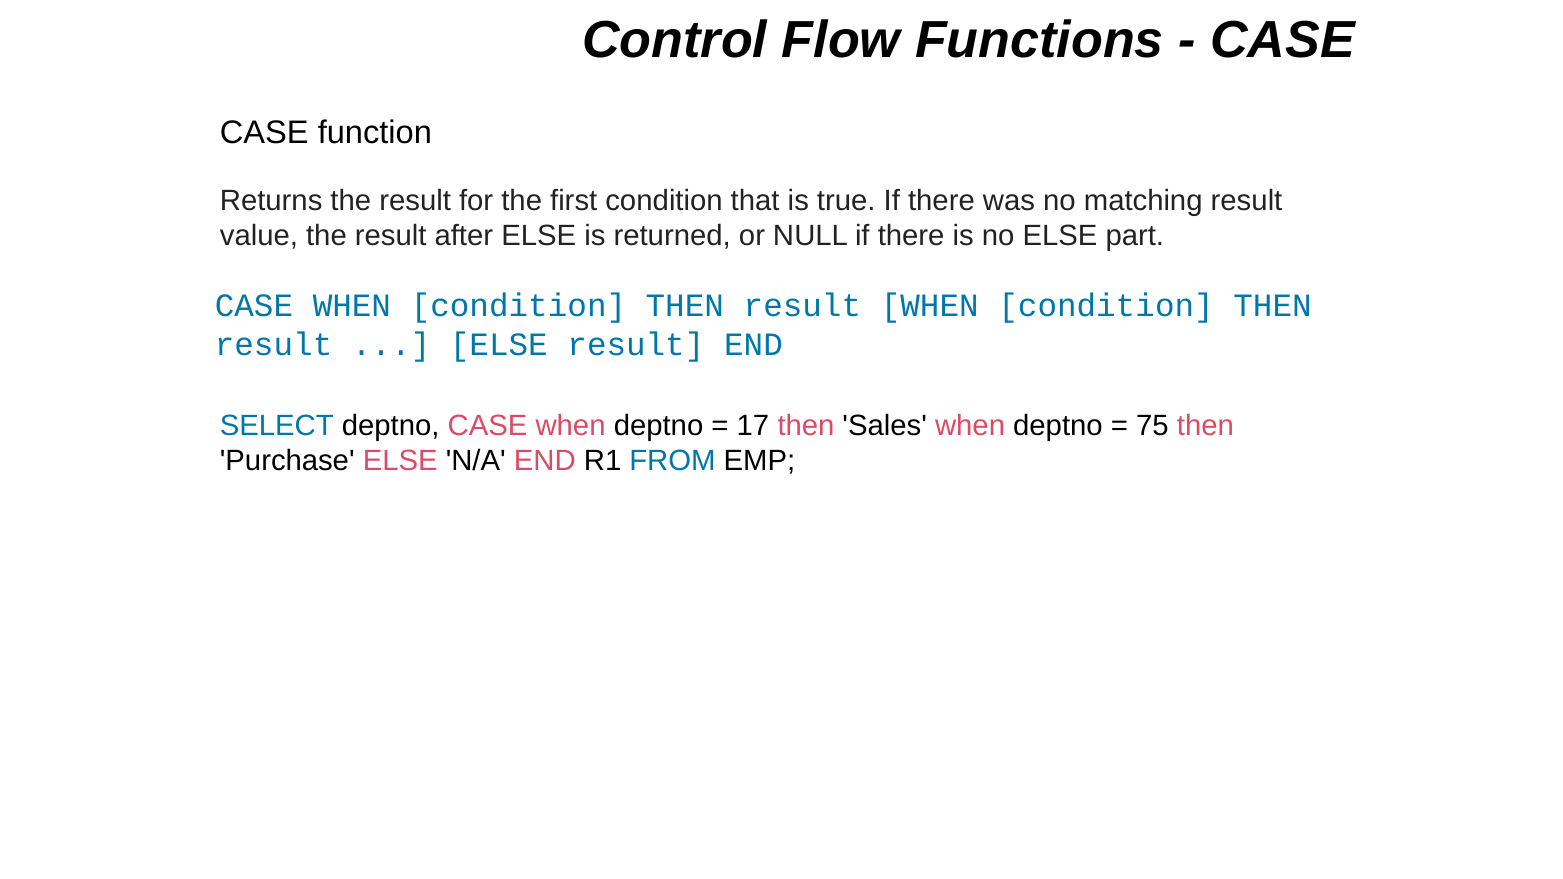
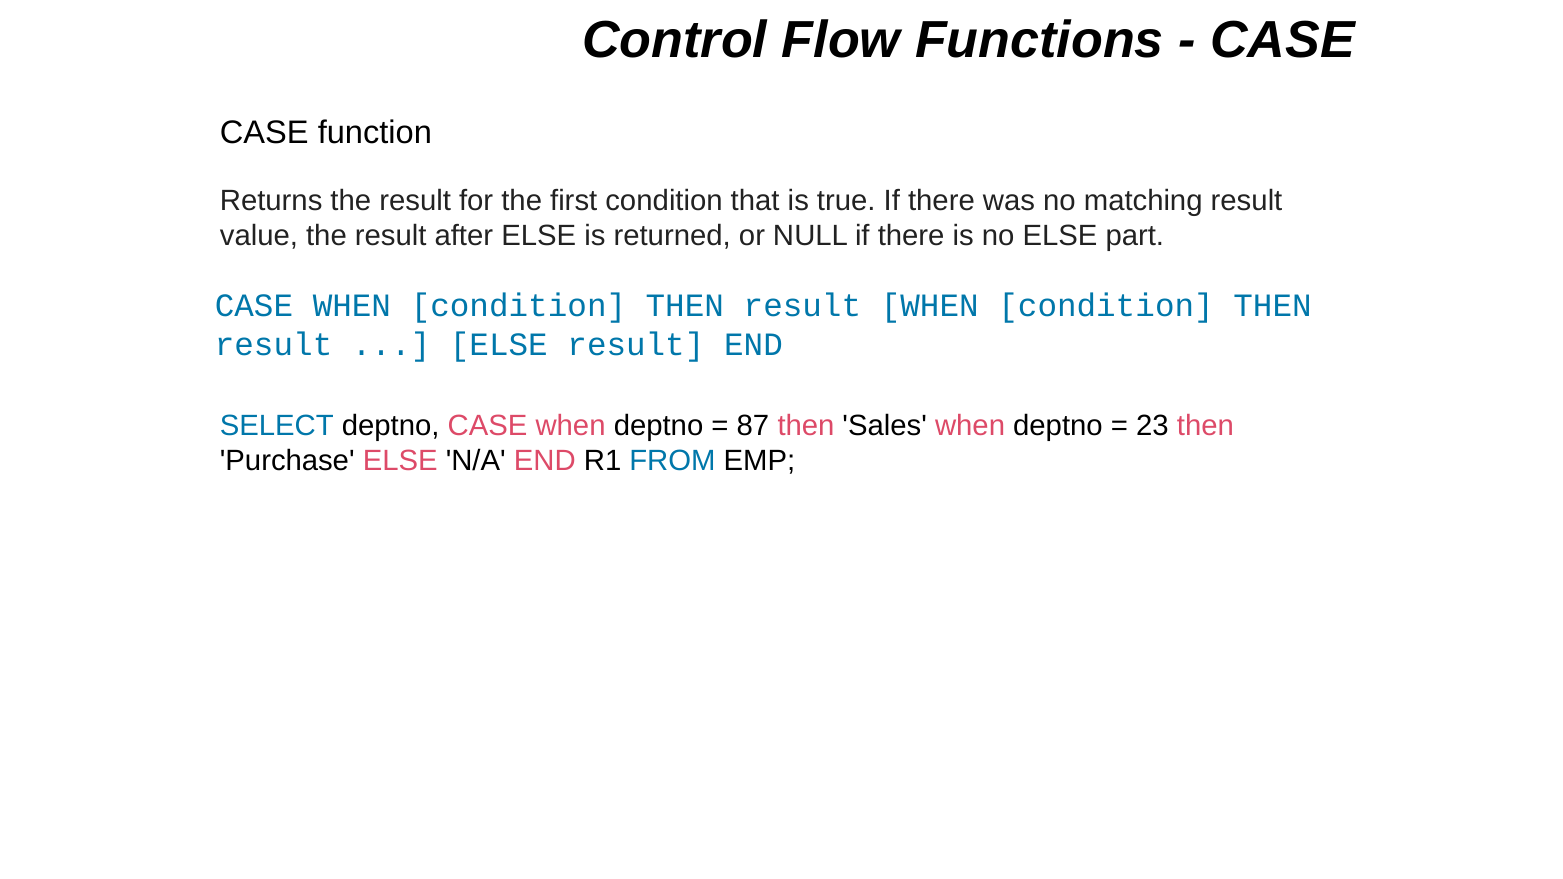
17: 17 -> 87
75: 75 -> 23
